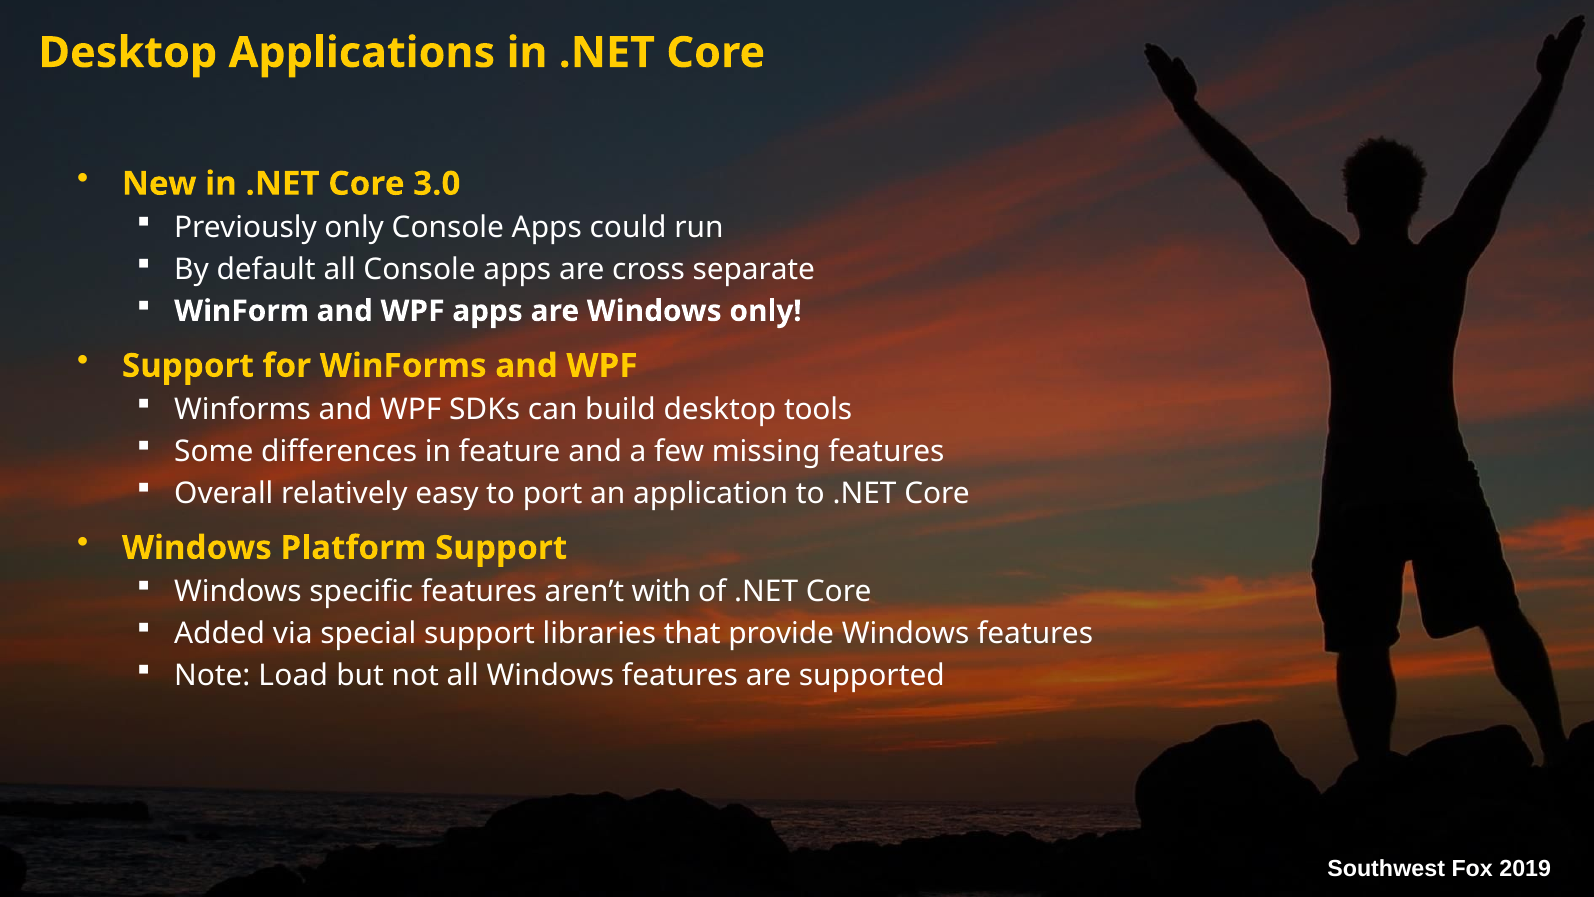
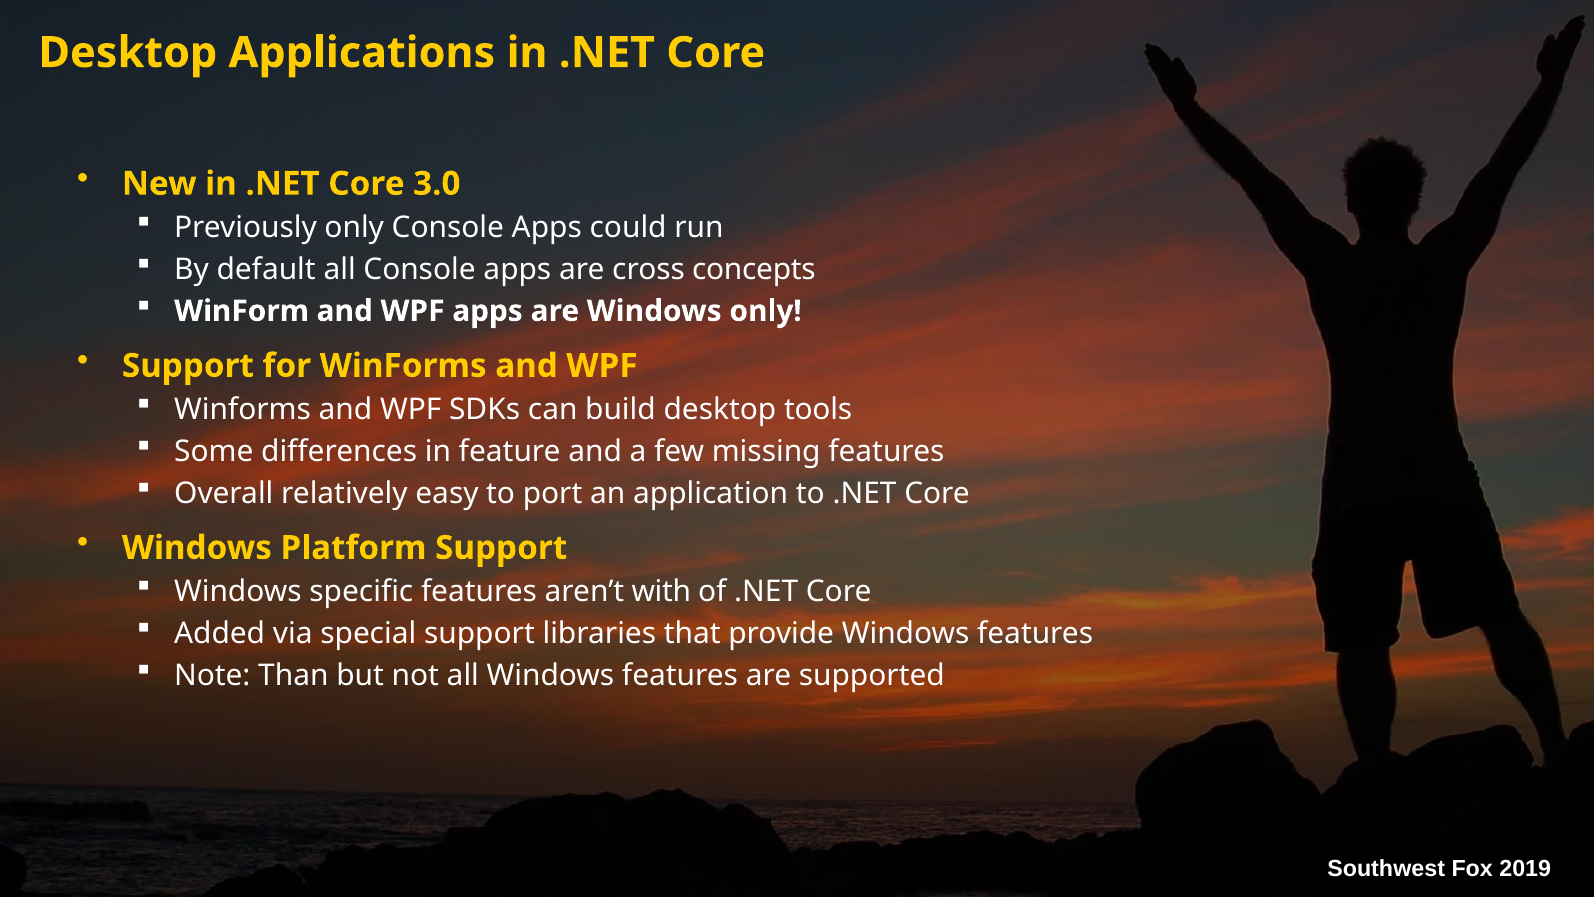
separate: separate -> concepts
Load: Load -> Than
